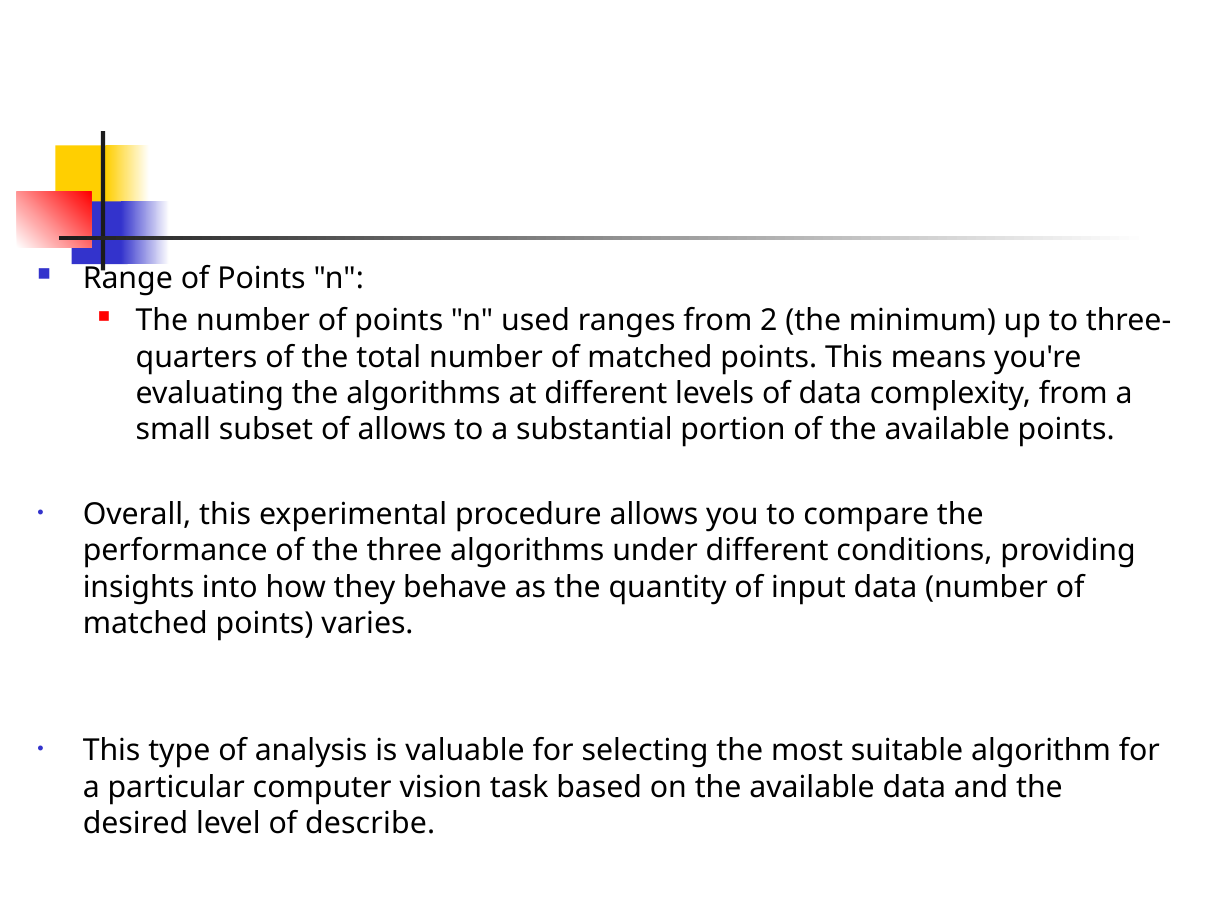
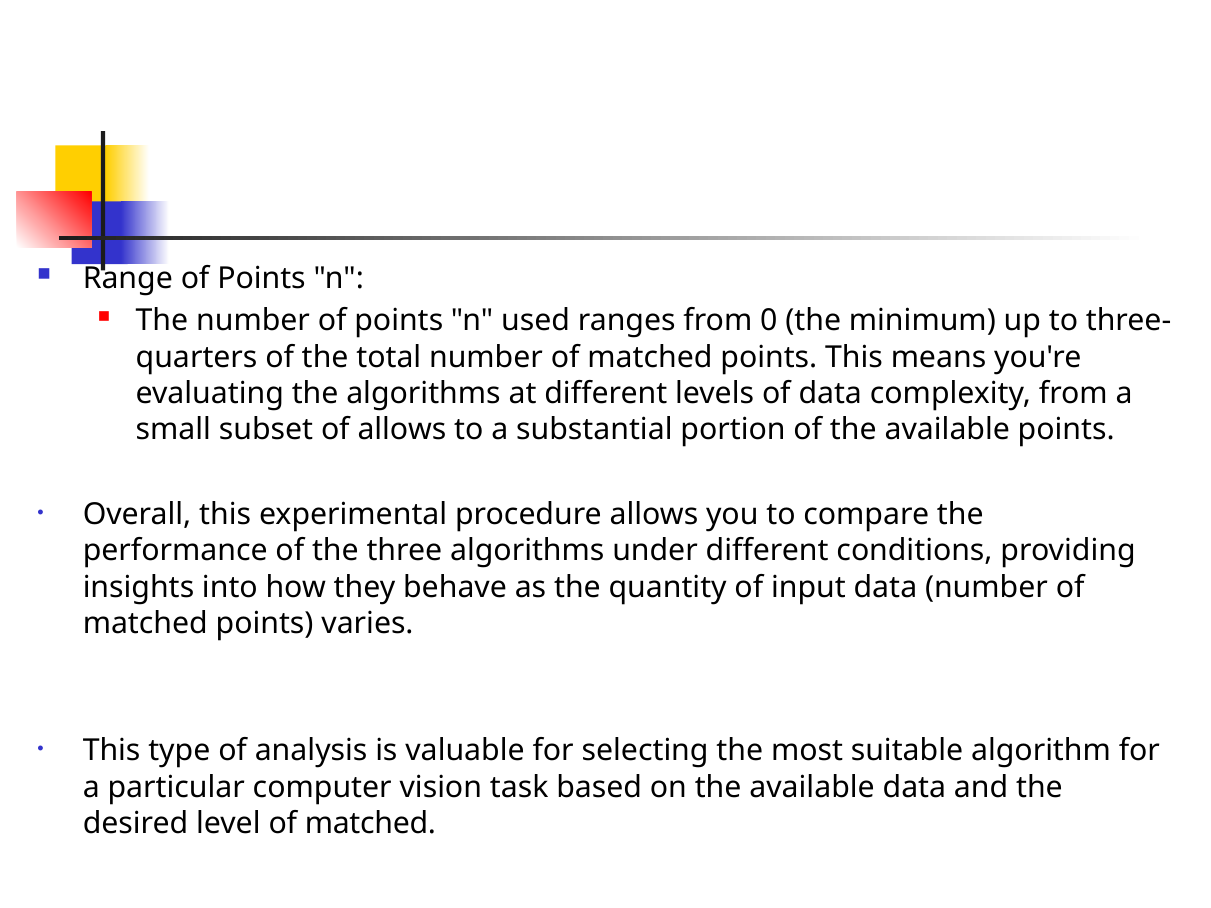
2: 2 -> 0
level of describe: describe -> matched
